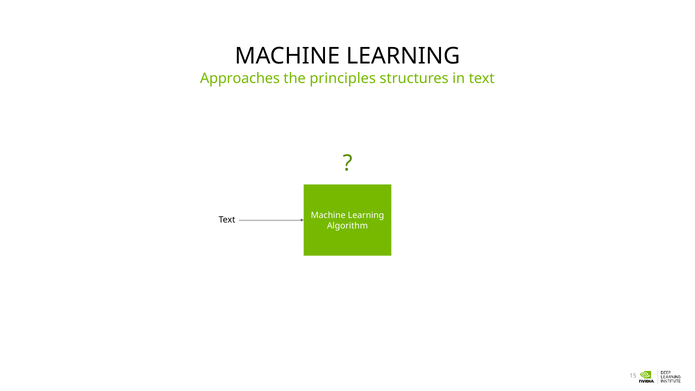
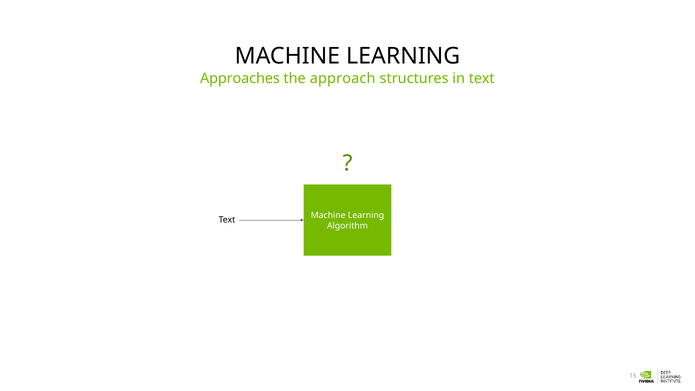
principles: principles -> approach
